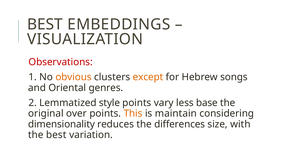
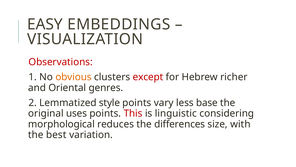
BEST at (45, 24): BEST -> EASY
except colour: orange -> red
songs: songs -> richer
over: over -> uses
This colour: orange -> red
maintain: maintain -> linguistic
dimensionality: dimensionality -> morphological
